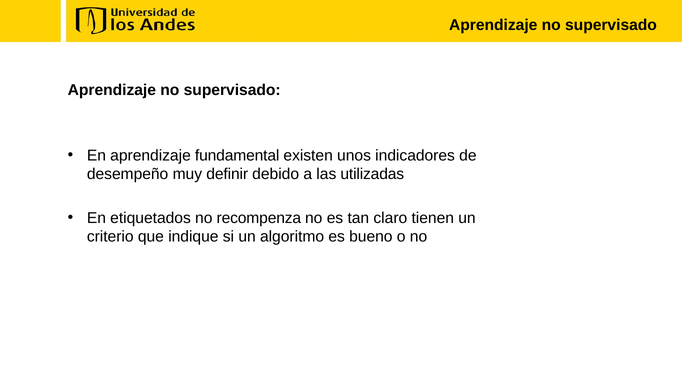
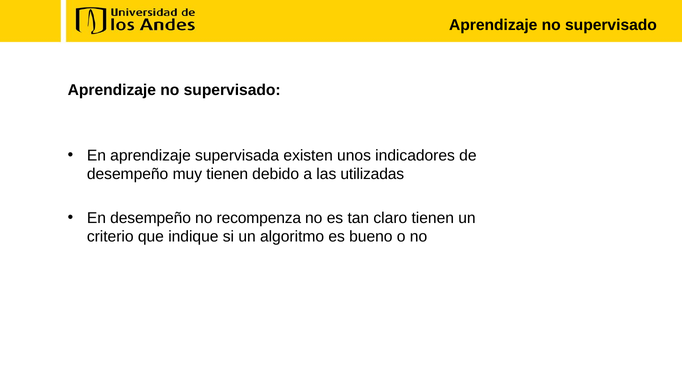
fundamental: fundamental -> supervisada
muy definir: definir -> tienen
En etiquetados: etiquetados -> desempeño
